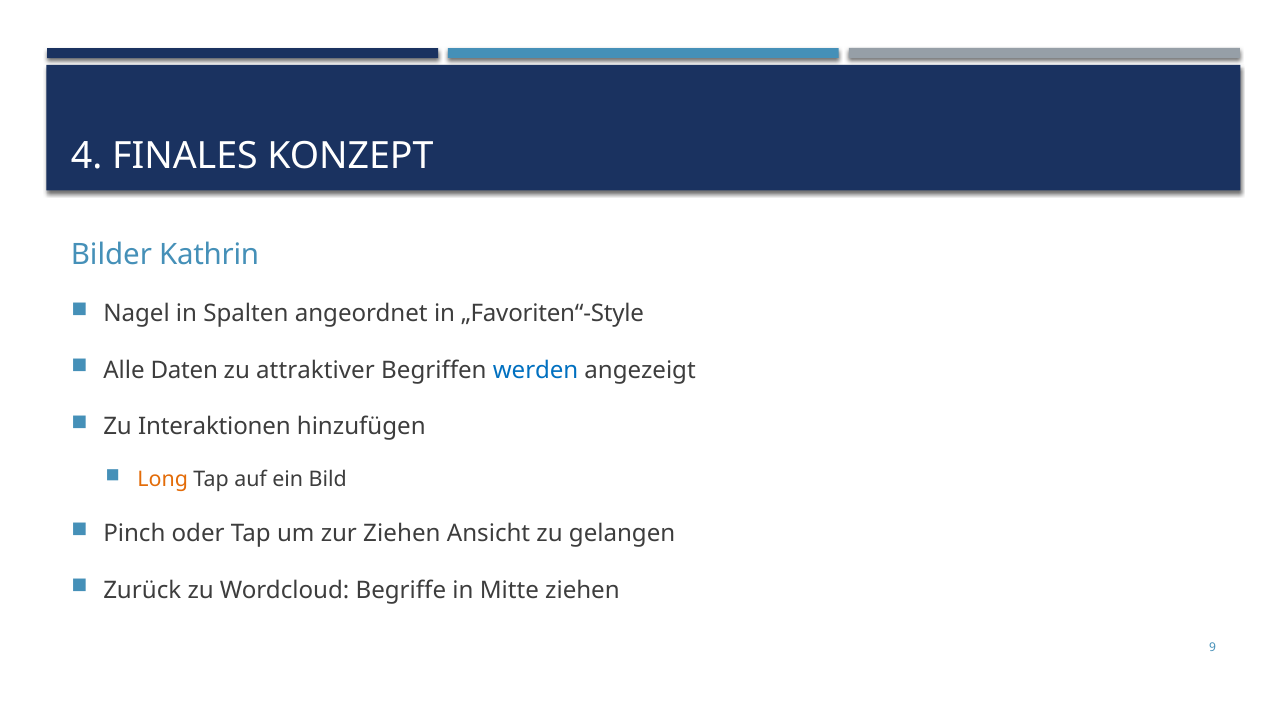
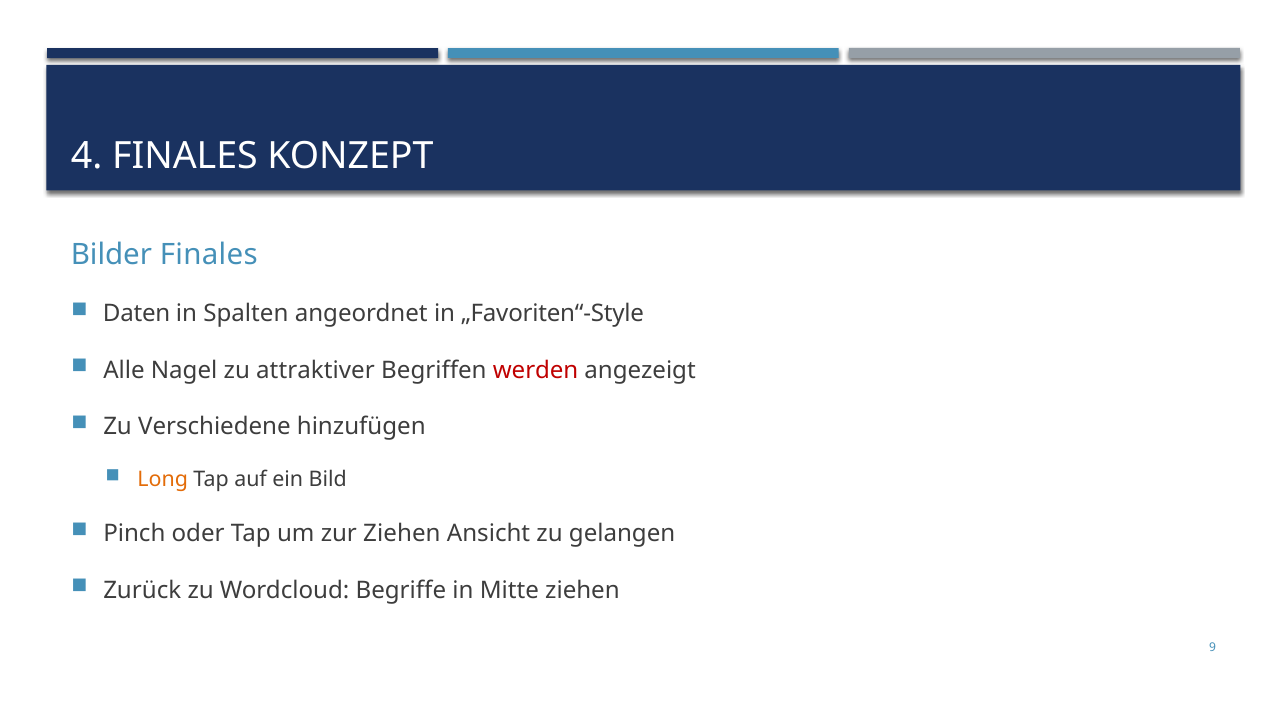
Bilder Kathrin: Kathrin -> Finales
Nagel: Nagel -> Daten
Daten: Daten -> Nagel
werden colour: blue -> red
Interaktionen: Interaktionen -> Verschiedene
